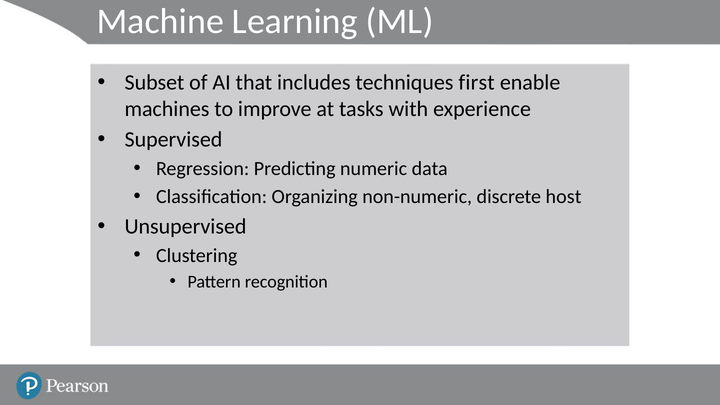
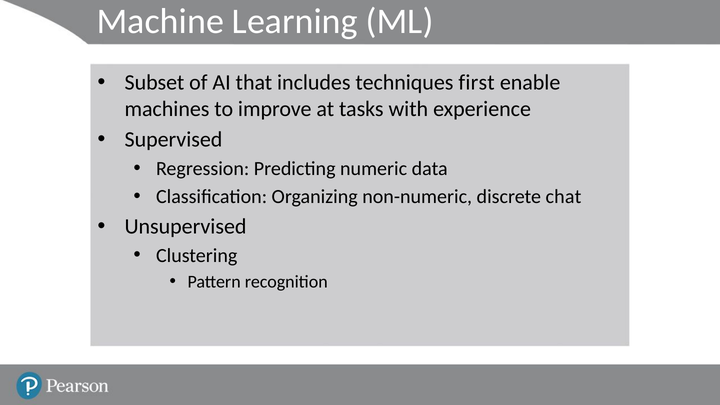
host: host -> chat
